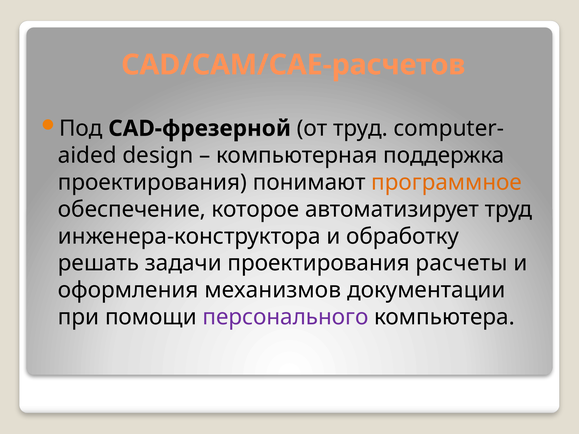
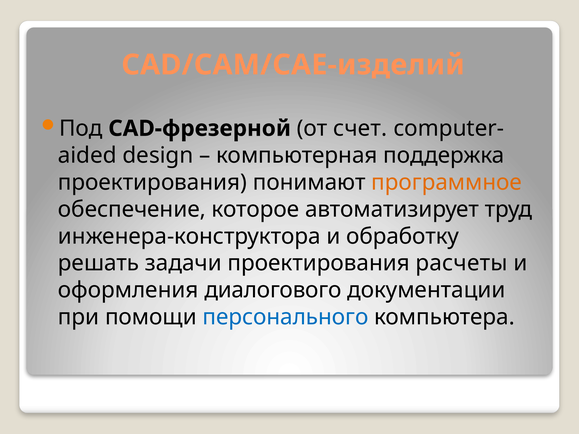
CAD/CAM/CAE-расчетов: CAD/CAM/CAE-расчетов -> CAD/CAM/CAE-изделий
от труд: труд -> счет
механизмов: механизмов -> диалогового
персонального colour: purple -> blue
